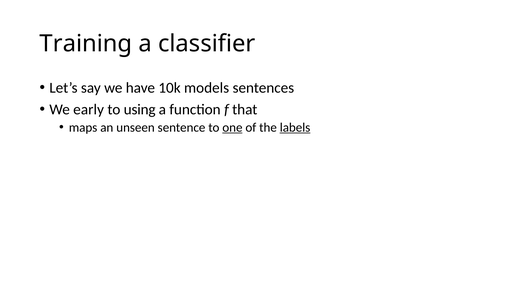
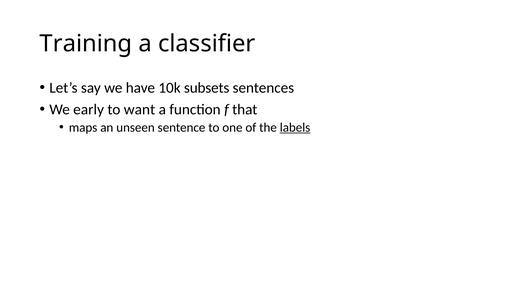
models: models -> subsets
using: using -> want
one underline: present -> none
